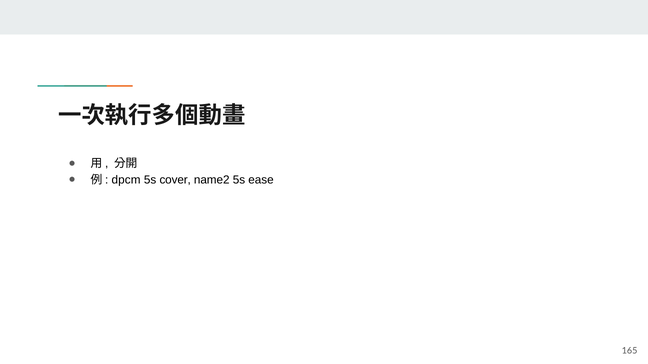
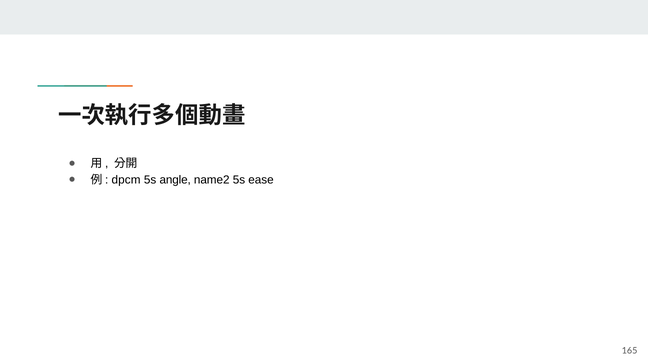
cover: cover -> angle
